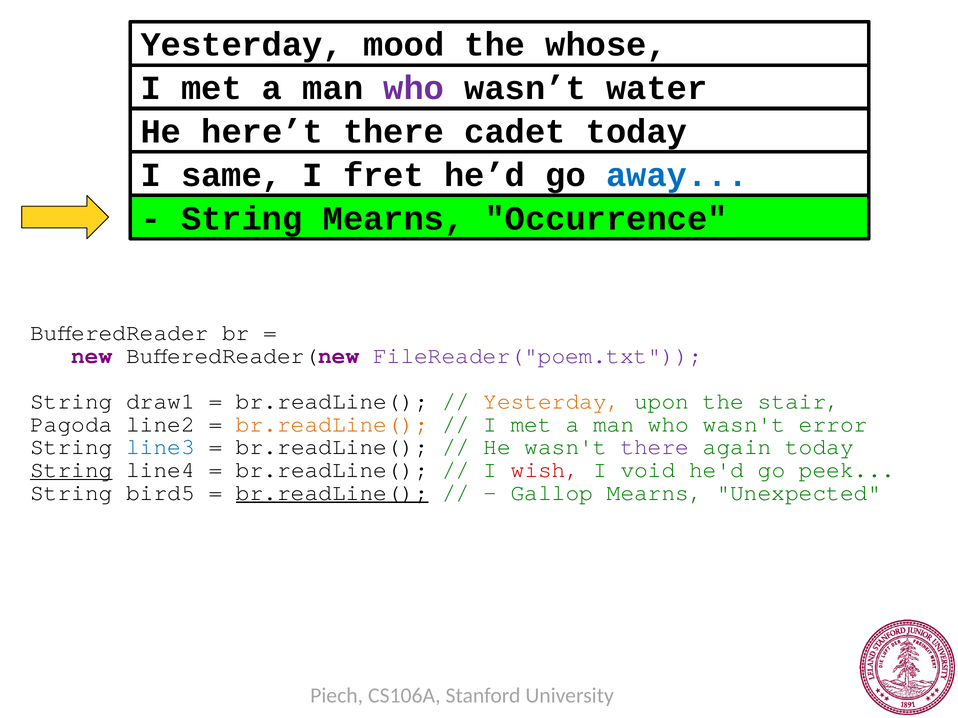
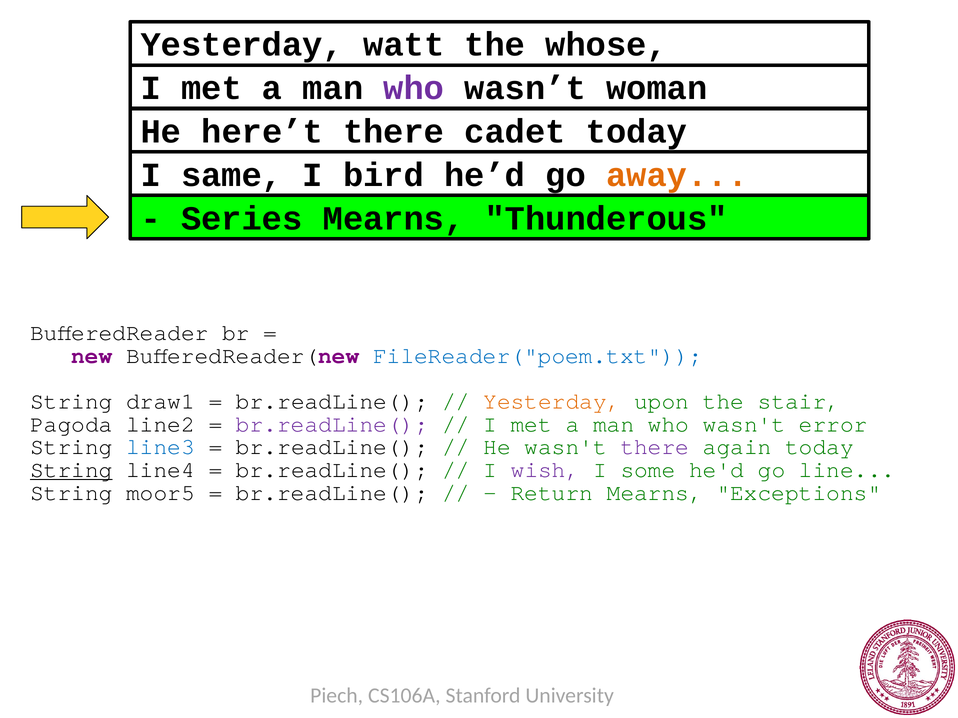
mood: mood -> watt
water: water -> woman
fret: fret -> bird
away colour: blue -> orange
String at (242, 219): String -> Series
Occurrence: Occurrence -> Thunderous
FileReader("poem.txt colour: purple -> blue
br.readLine( at (332, 424) colour: orange -> purple
wish colour: red -> purple
void: void -> some
peek: peek -> line
bird5: bird5 -> moor5
br.readLine( at (332, 493) underline: present -> none
Gallop: Gallop -> Return
Unexpected: Unexpected -> Exceptions
